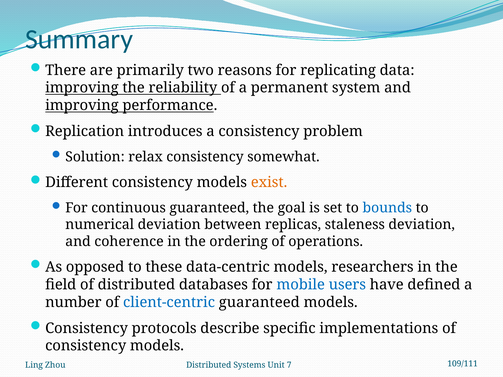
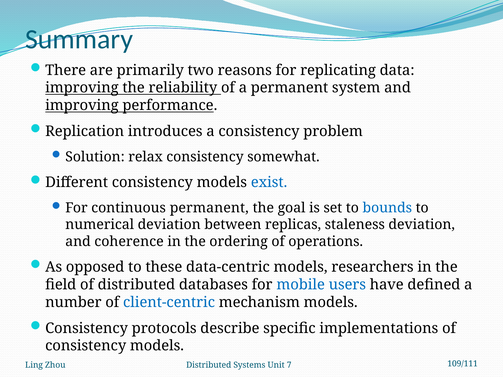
exist colour: orange -> blue
continuous guaranteed: guaranteed -> permanent
client-centric guaranteed: guaranteed -> mechanism
